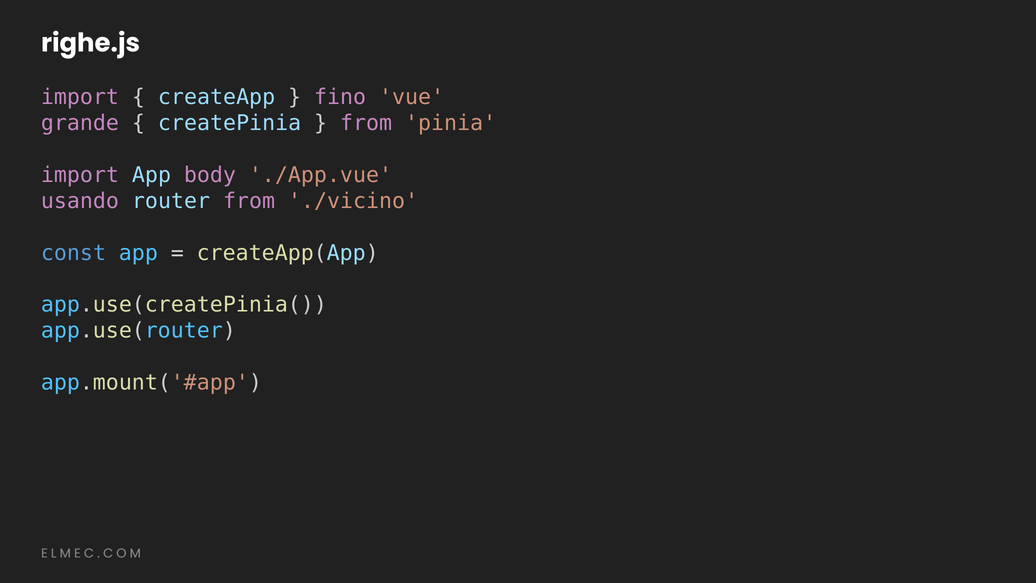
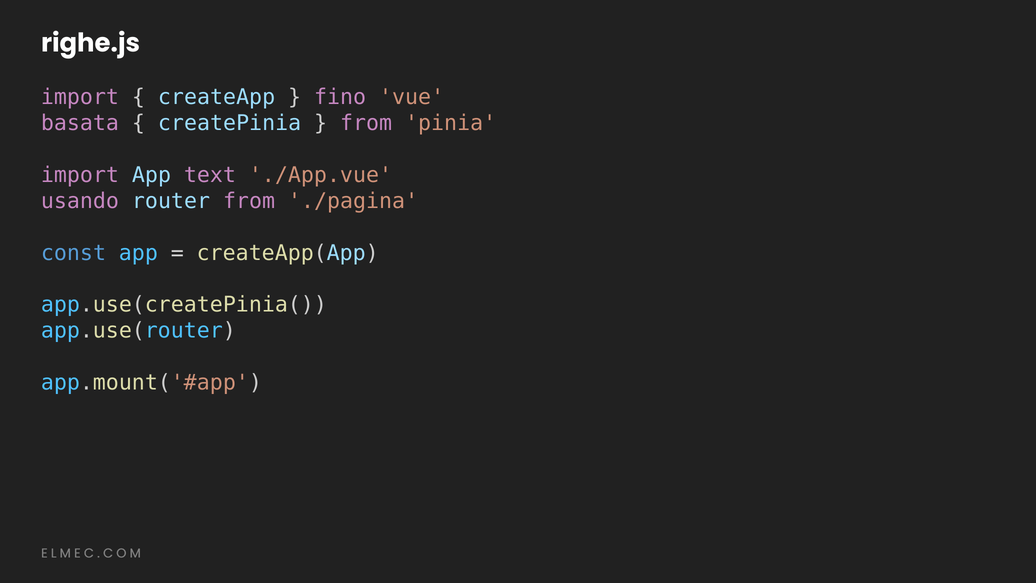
grande: grande -> basata
body: body -> text
./vicino: ./vicino -> ./pagina
